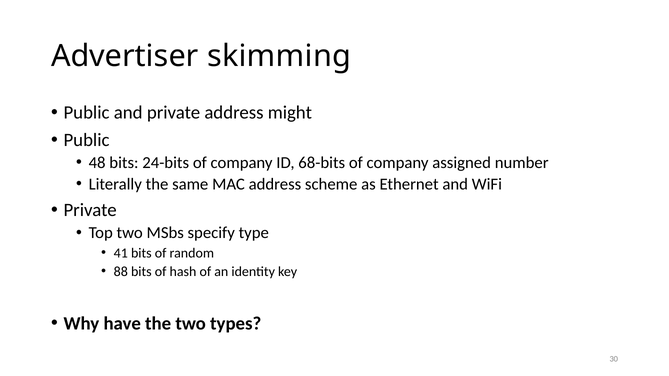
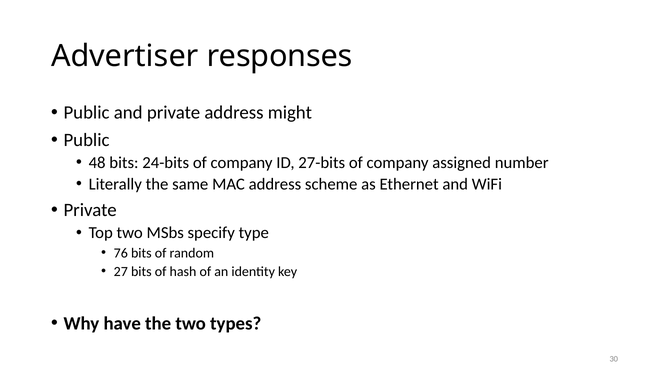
skimming: skimming -> responses
68-bits: 68-bits -> 27-bits
41: 41 -> 76
88: 88 -> 27
